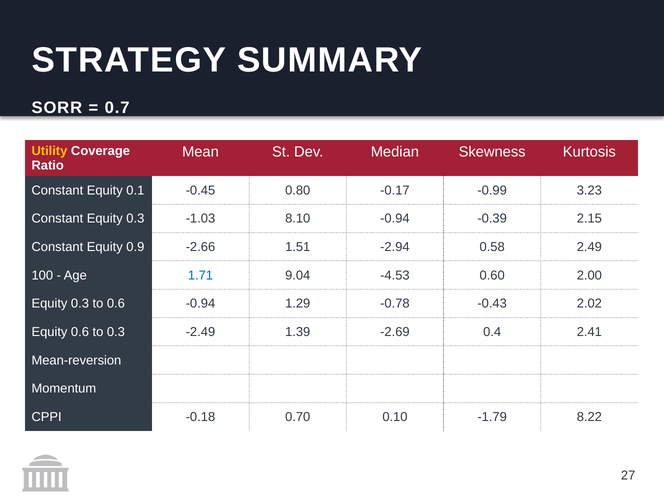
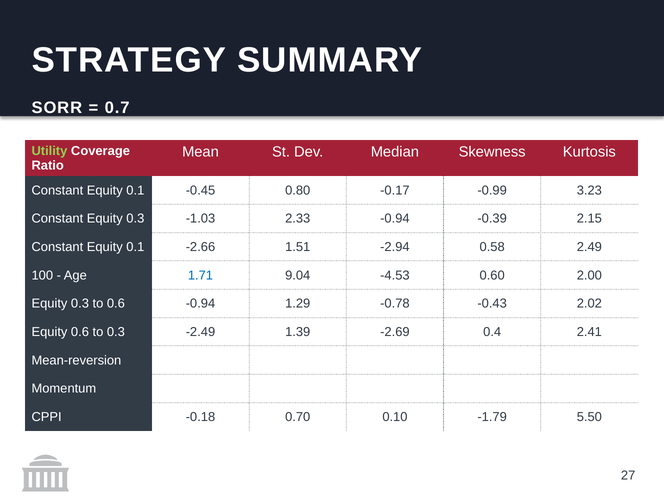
Utility colour: yellow -> light green
8.10: 8.10 -> 2.33
0.9 at (135, 247): 0.9 -> 0.1
8.22: 8.22 -> 5.50
